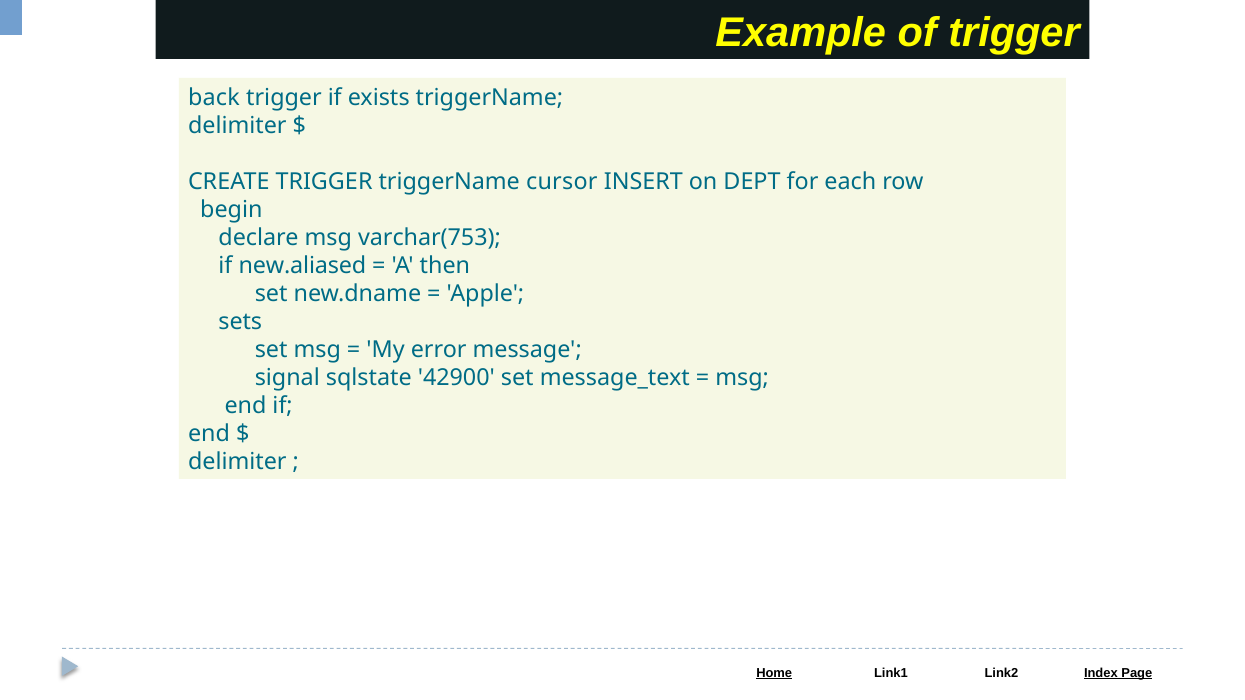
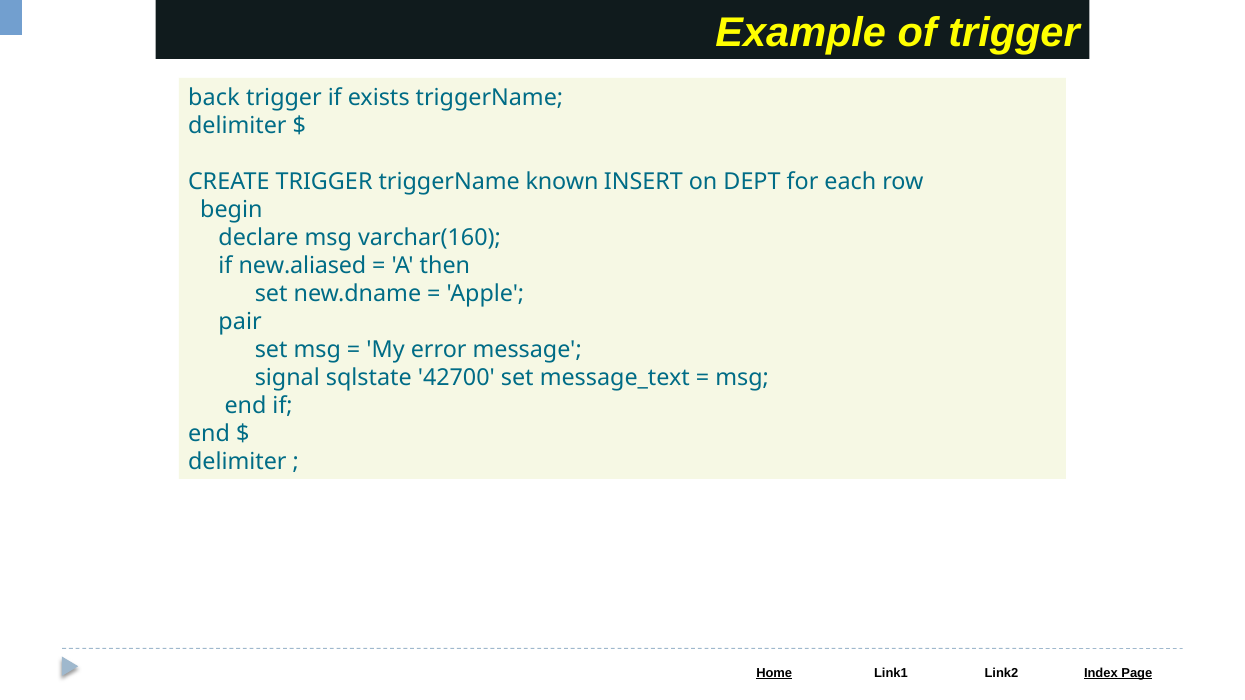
cursor: cursor -> known
varchar(753: varchar(753 -> varchar(160
sets: sets -> pair
42900: 42900 -> 42700
